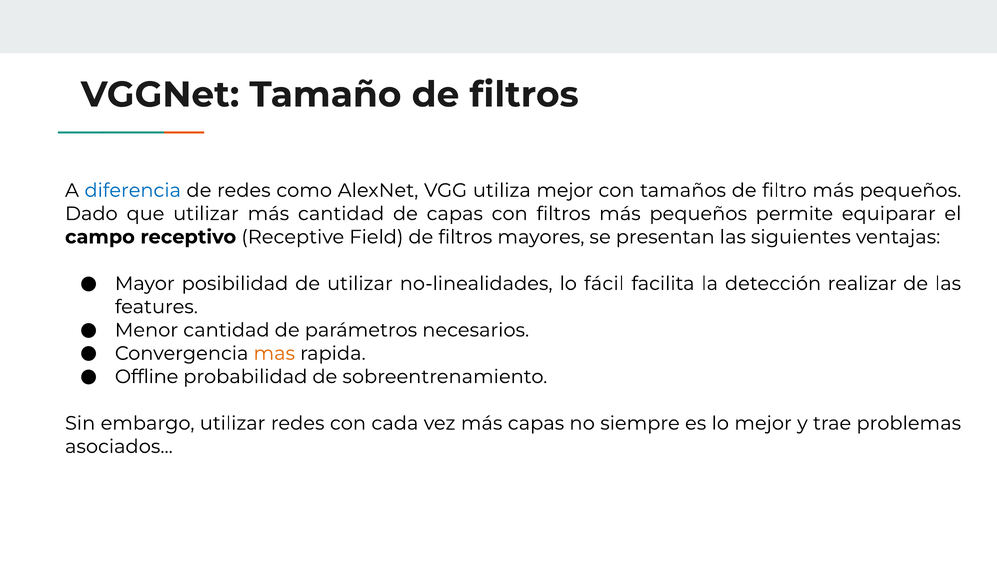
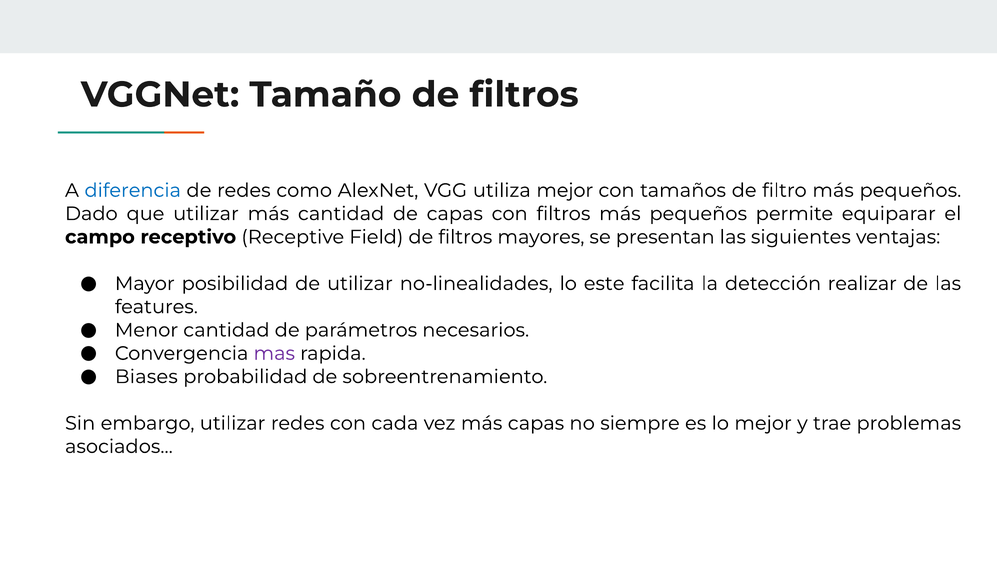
fácil: fácil -> este
mas colour: orange -> purple
Offline: Offline -> Biases
